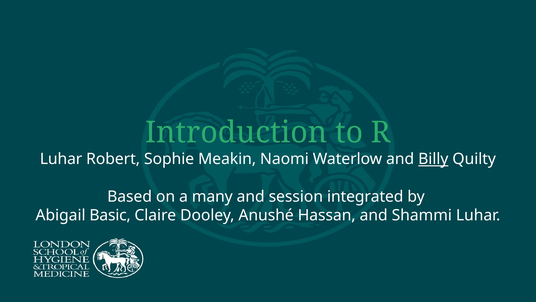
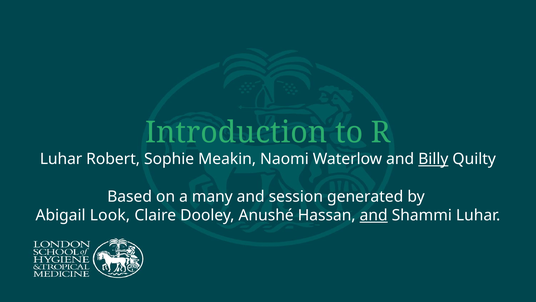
integrated: integrated -> generated
Basic: Basic -> Look
and at (374, 215) underline: none -> present
